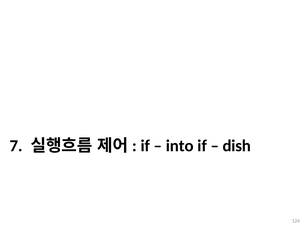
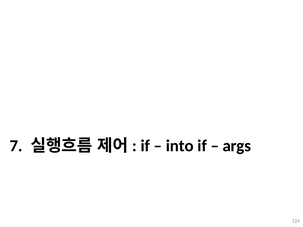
dish: dish -> args
